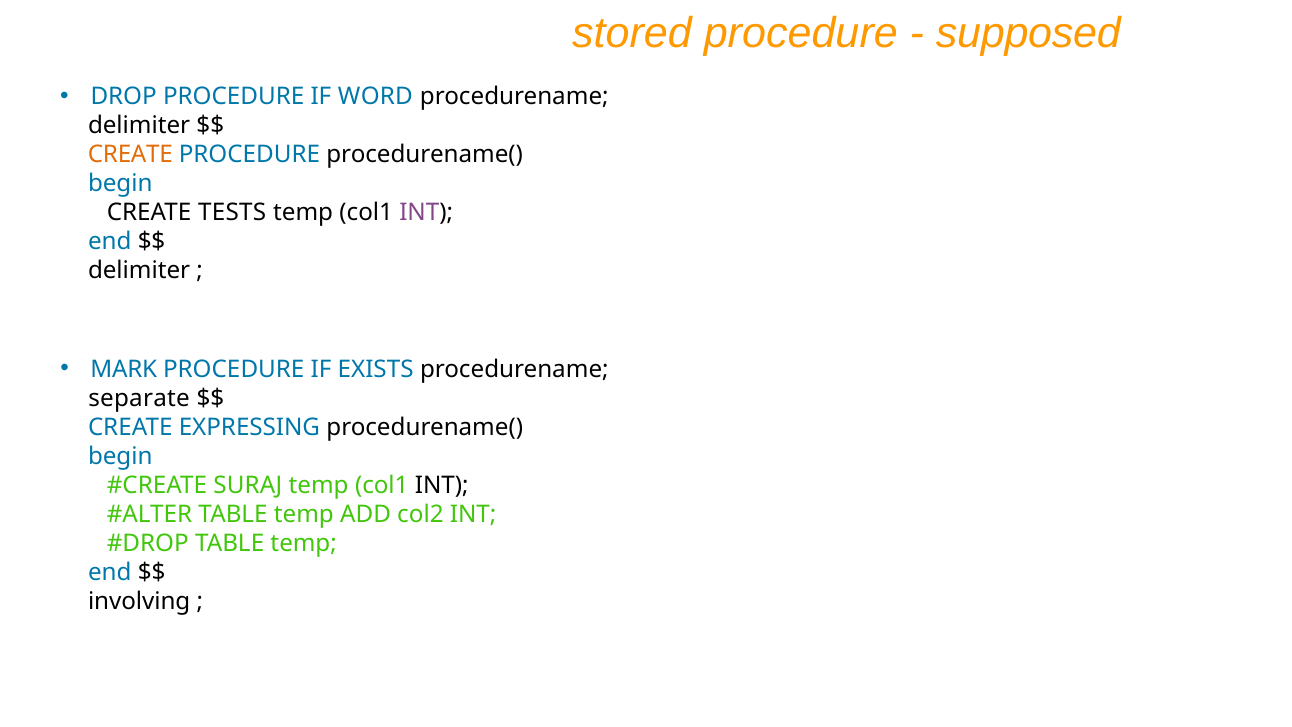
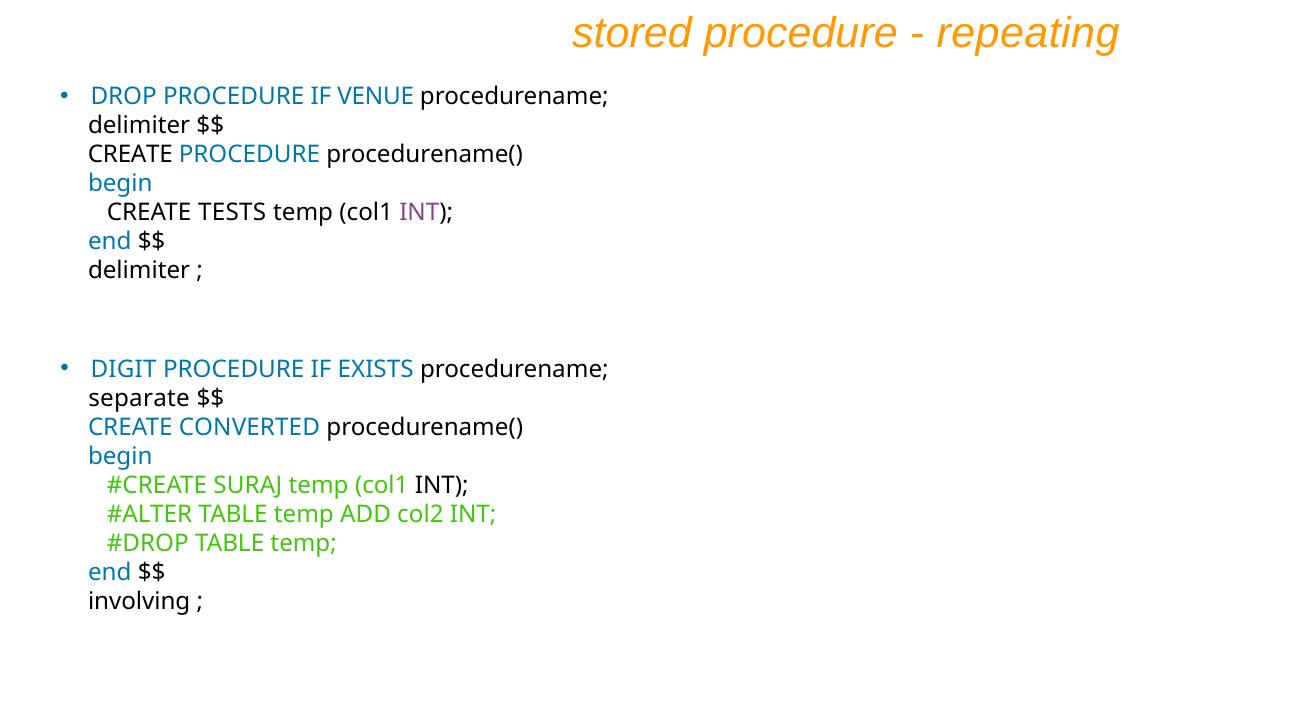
supposed: supposed -> repeating
WORD: WORD -> VENUE
CREATE at (130, 155) colour: orange -> black
MARK: MARK -> DIGIT
EXPRESSING: EXPRESSING -> CONVERTED
